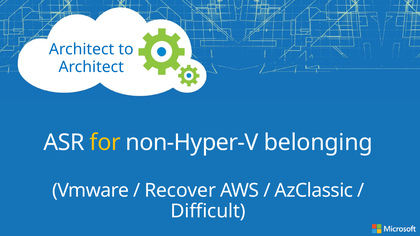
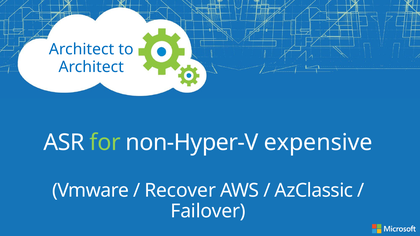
for colour: yellow -> light green
belonging: belonging -> expensive
Difficult: Difficult -> Failover
